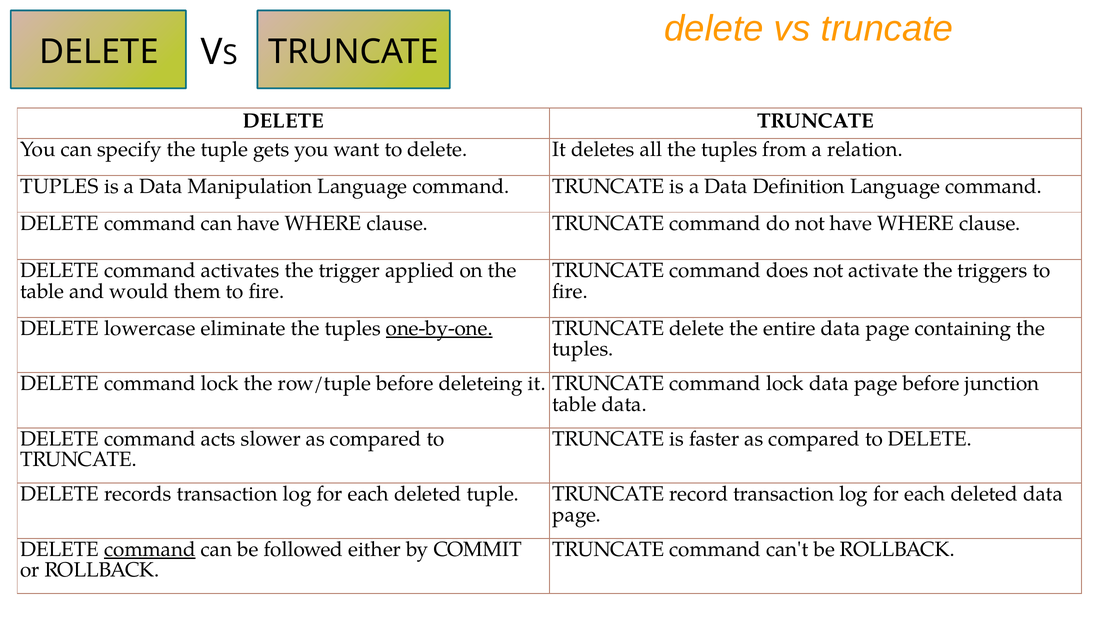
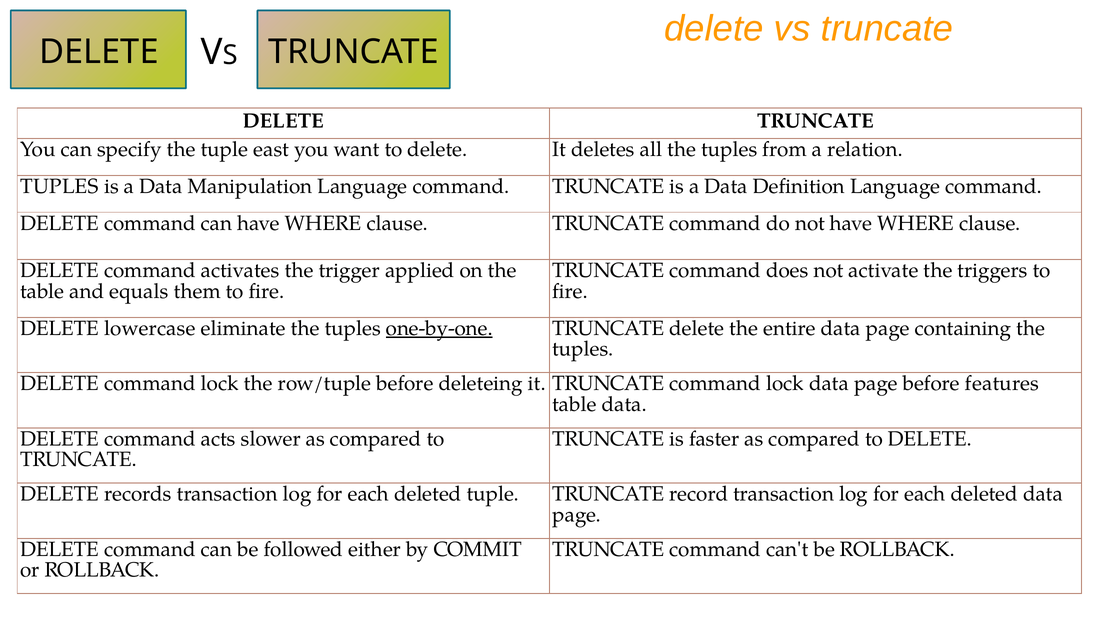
gets: gets -> east
would: would -> equals
junction: junction -> features
command at (150, 550) underline: present -> none
